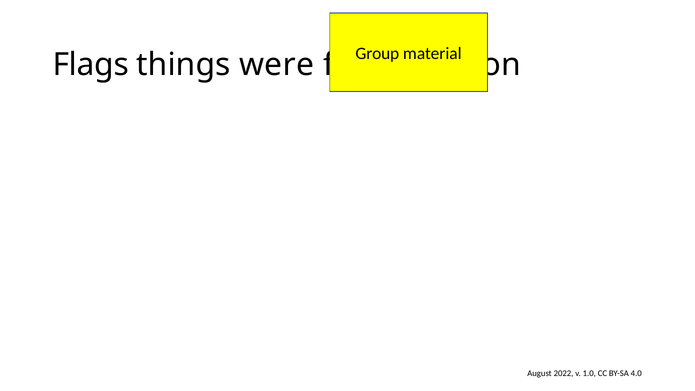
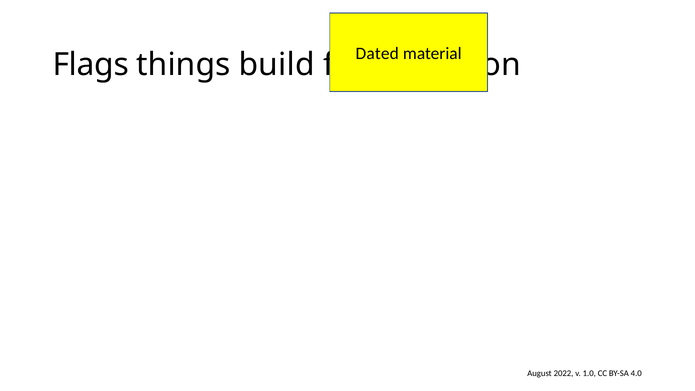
Group: Group -> Dated
were: were -> build
